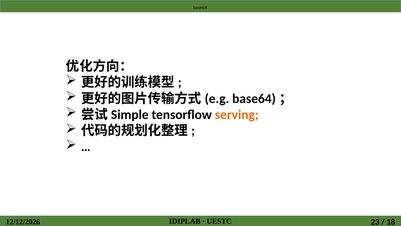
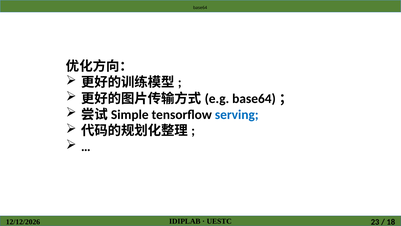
serving colour: orange -> blue
